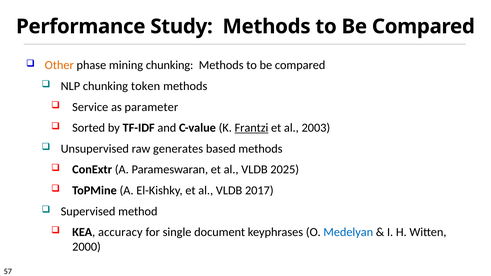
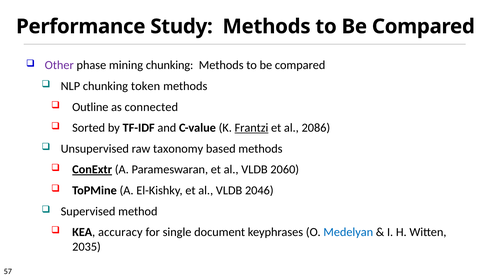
Other colour: orange -> purple
Service: Service -> Outline
parameter: parameter -> connected
2003: 2003 -> 2086
generates: generates -> taxonomy
ConExtr underline: none -> present
2025: 2025 -> 2060
2017: 2017 -> 2046
2000: 2000 -> 2035
